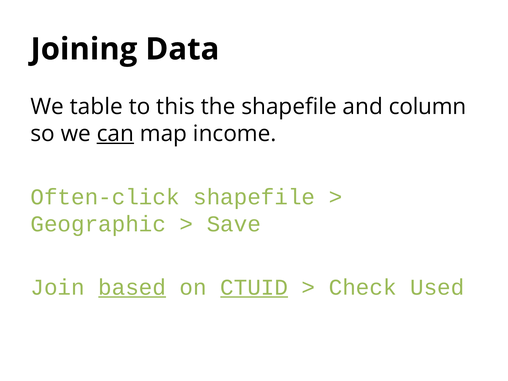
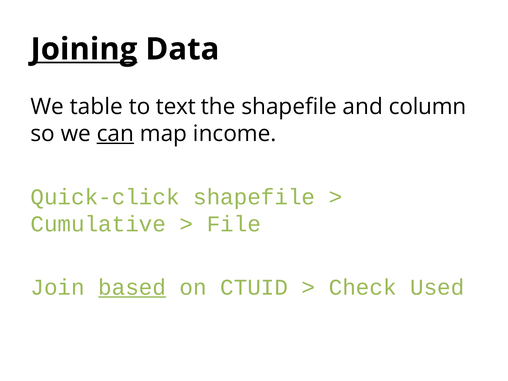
Joining underline: none -> present
this: this -> text
Often-click: Often-click -> Quick-click
Geographic: Geographic -> Cumulative
Save: Save -> File
CTUID underline: present -> none
